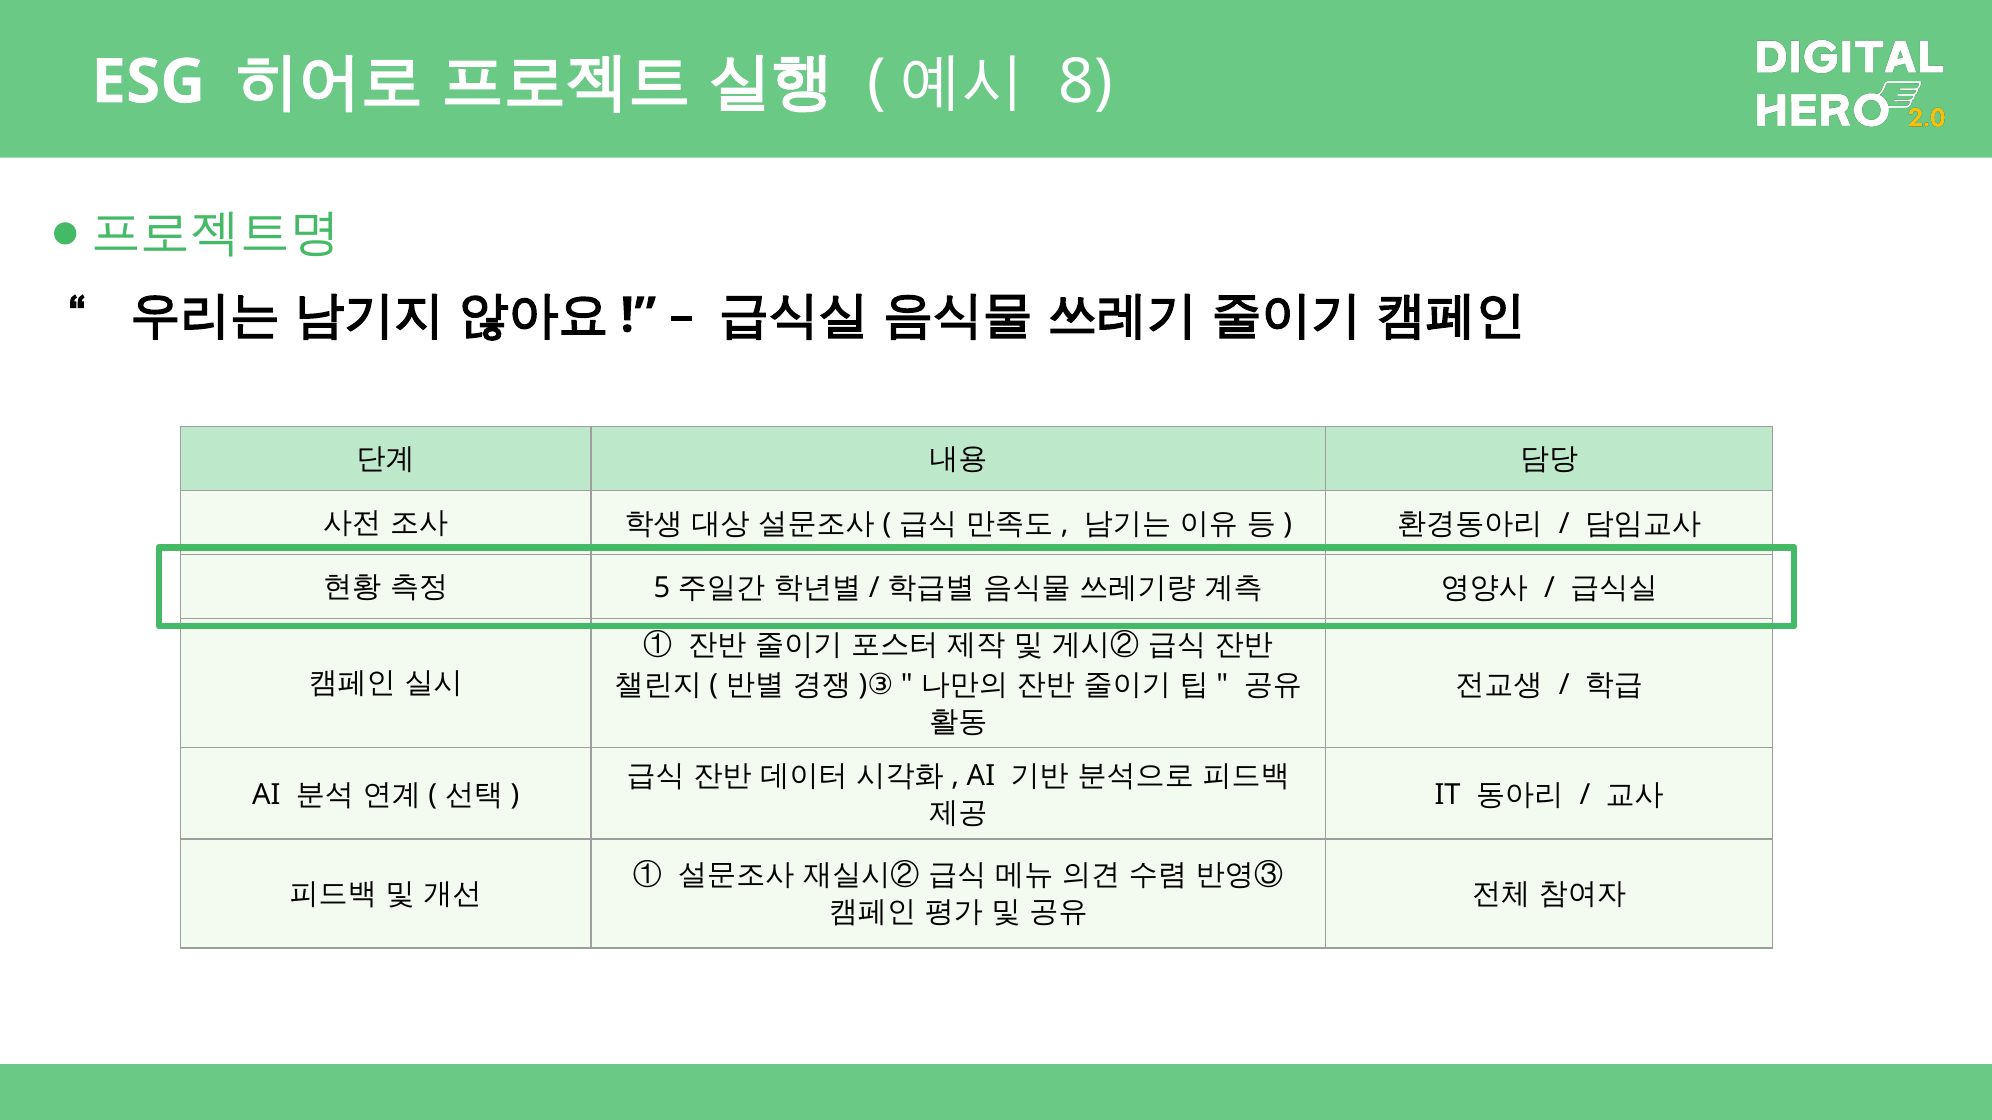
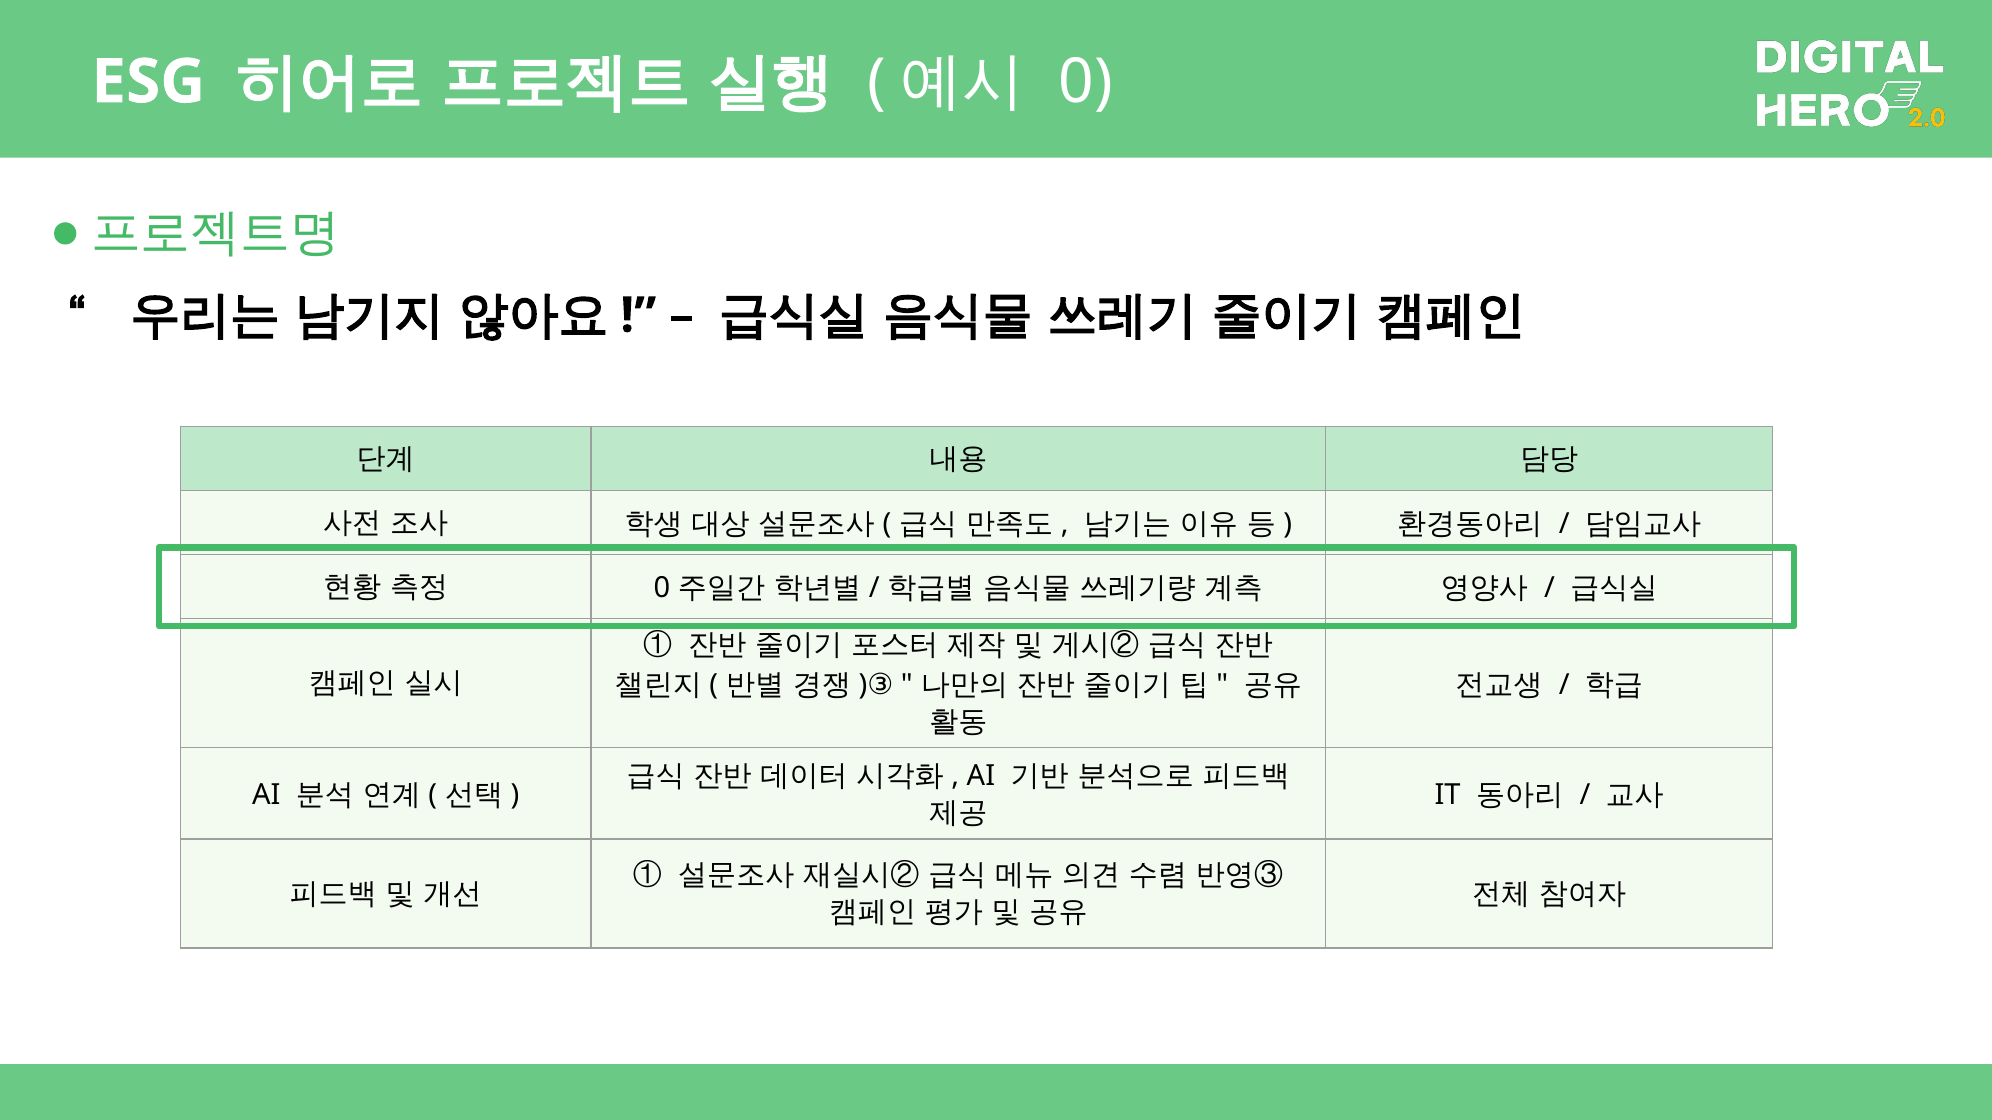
8 at (1086, 82): 8 -> 0
5 at (662, 589): 5 -> 0
